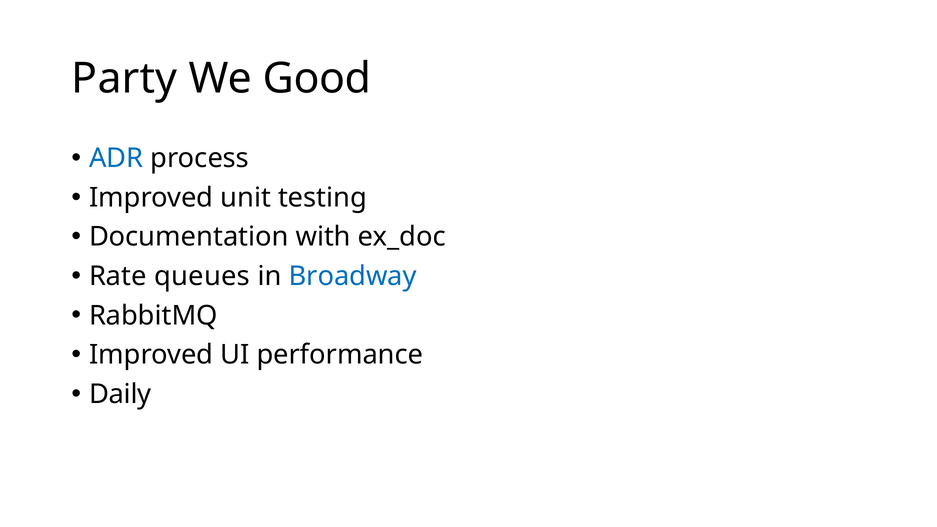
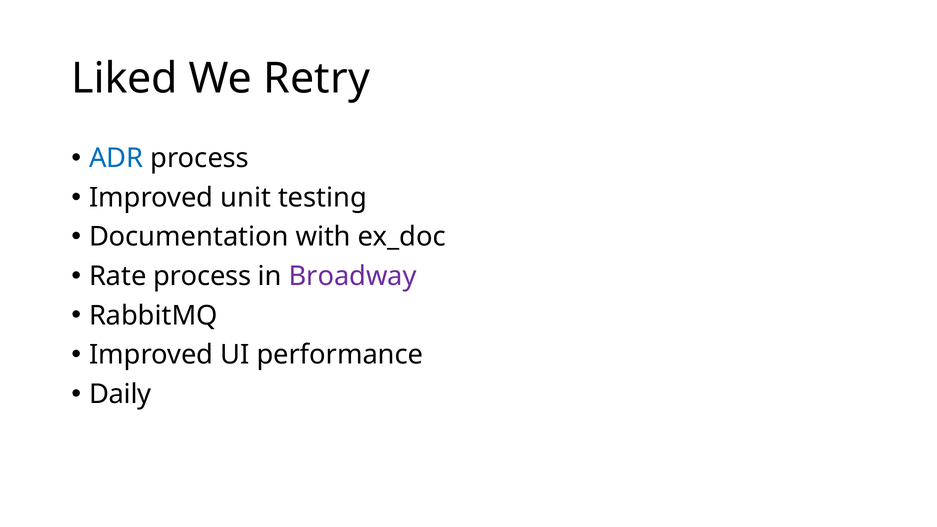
Party: Party -> Liked
Good: Good -> Retry
Rate queues: queues -> process
Broadway colour: blue -> purple
